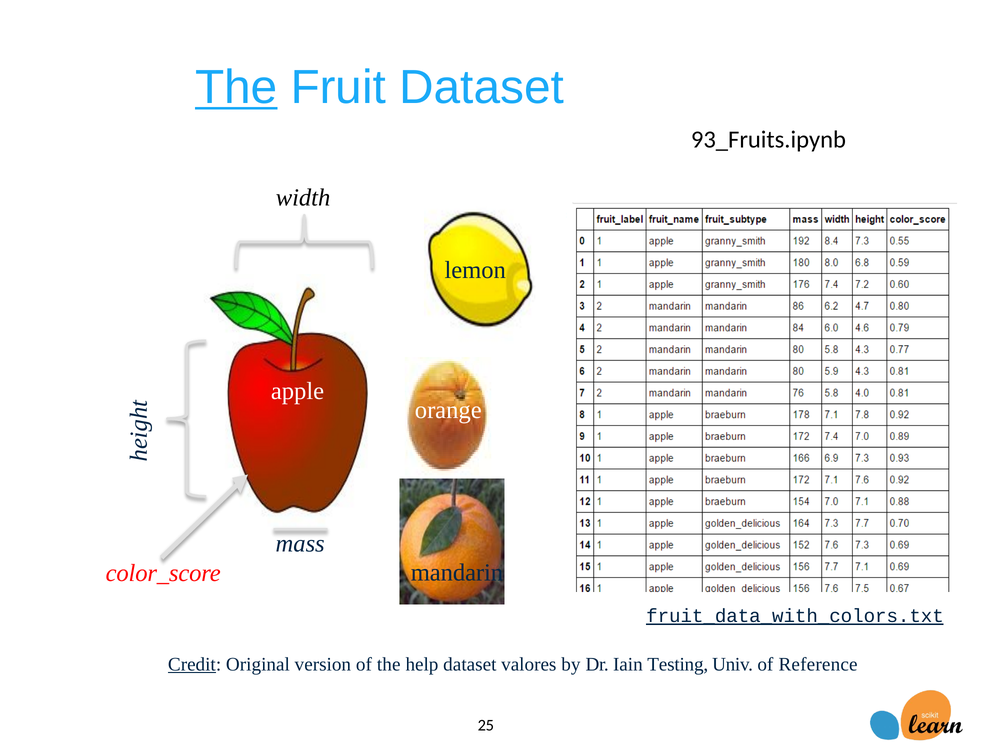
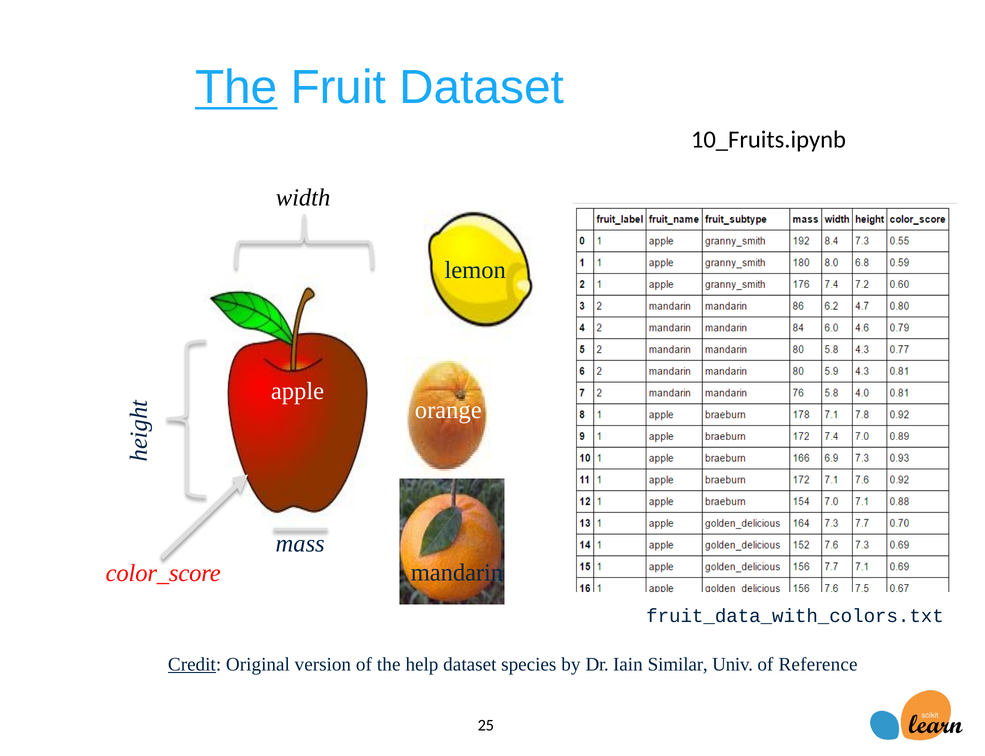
93_Fruits.ipynb: 93_Fruits.ipynb -> 10_Fruits.ipynb
fruit_data_with_colors.txt underline: present -> none
valores: valores -> species
Testing: Testing -> Similar
